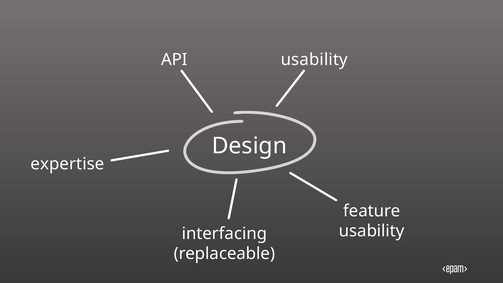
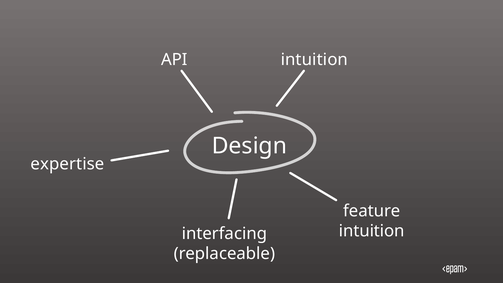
usability at (314, 60): usability -> intuition
usability at (372, 231): usability -> intuition
